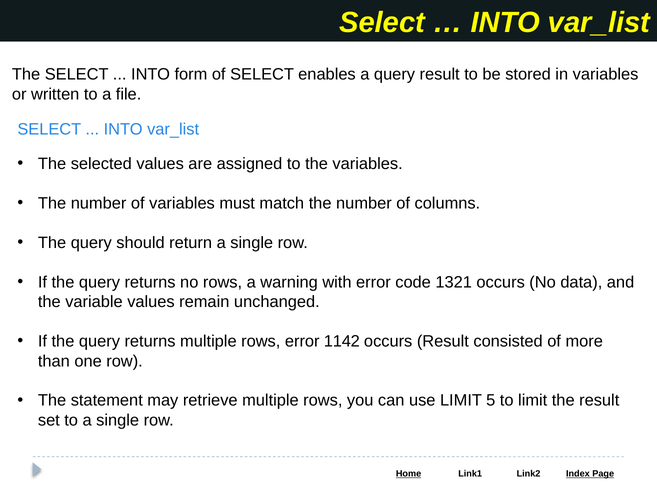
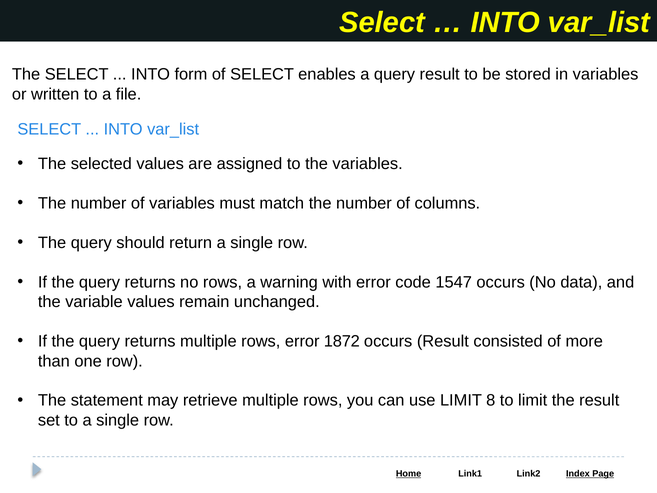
1321: 1321 -> 1547
1142: 1142 -> 1872
5: 5 -> 8
